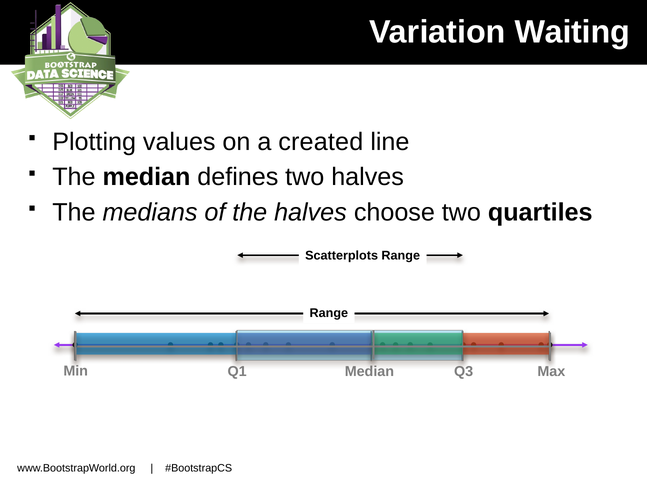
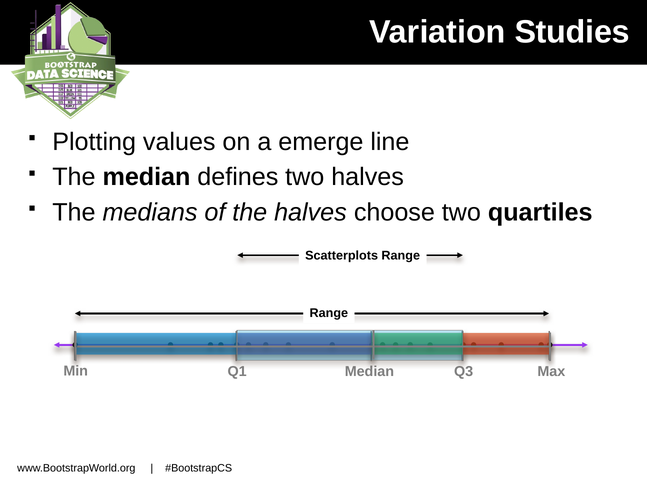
Waiting: Waiting -> Studies
created: created -> emerge
